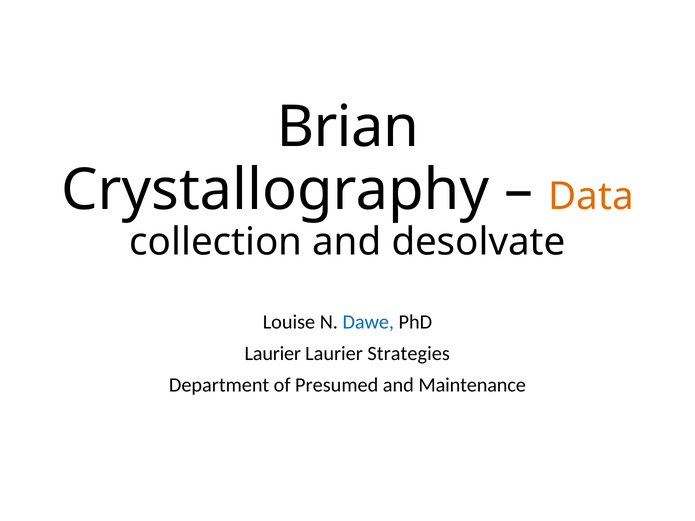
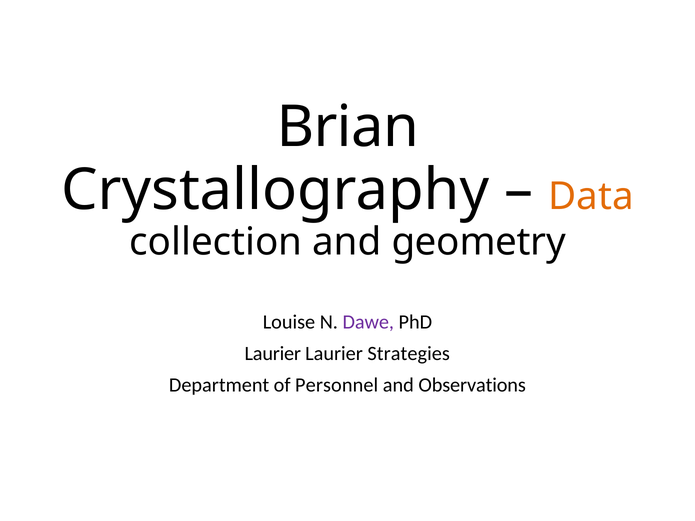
desolvate: desolvate -> geometry
Dawe colour: blue -> purple
Presumed: Presumed -> Personnel
Maintenance: Maintenance -> Observations
